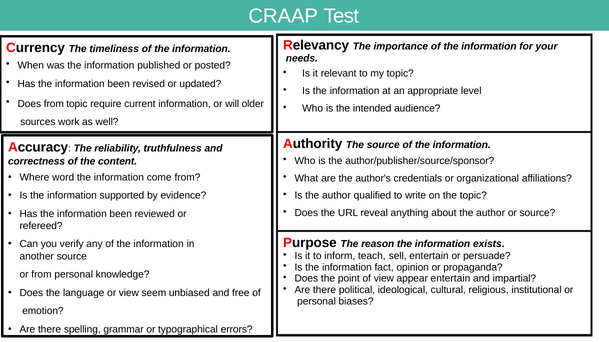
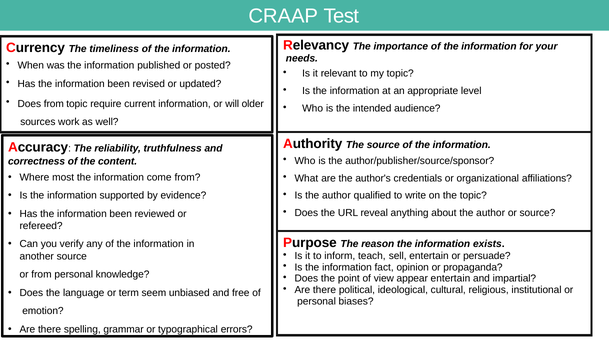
word: word -> most
or view: view -> term
